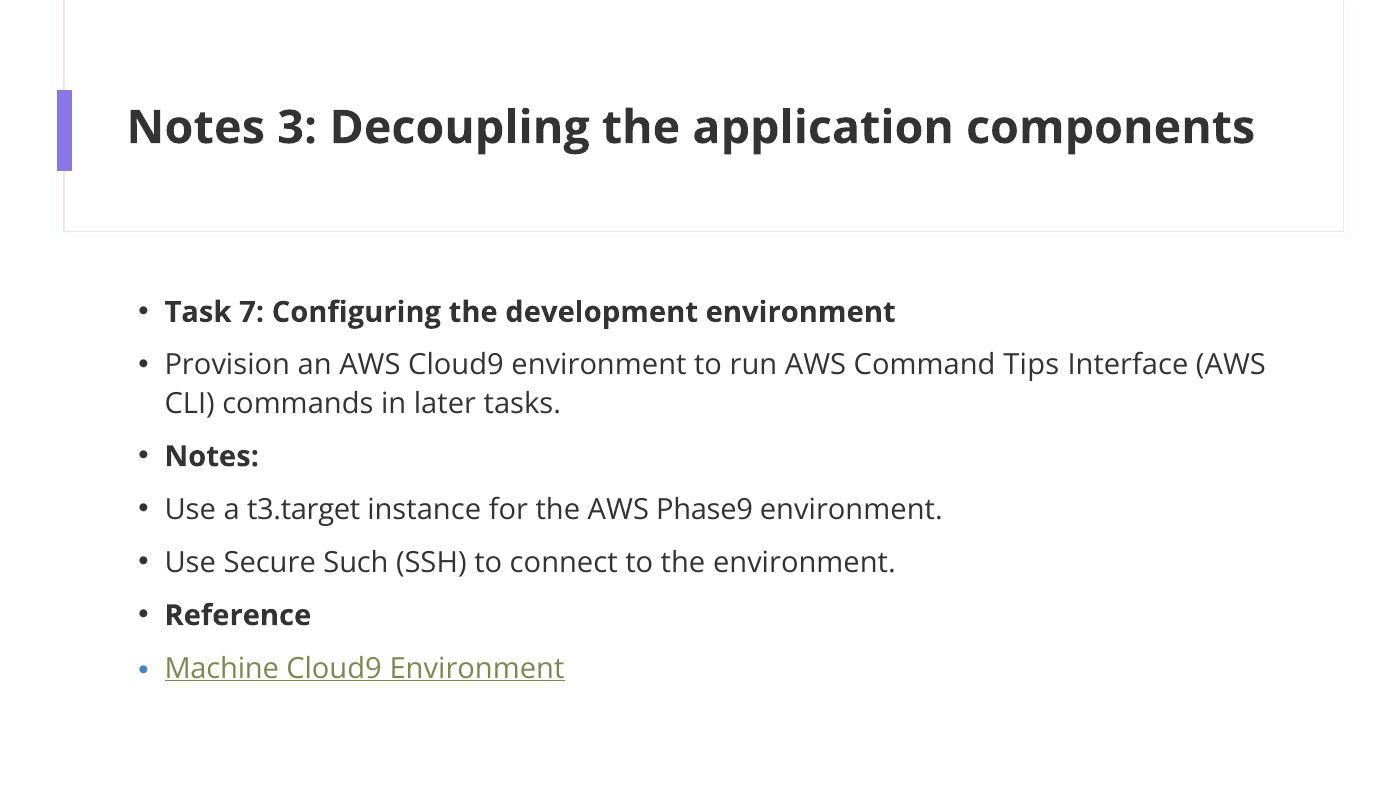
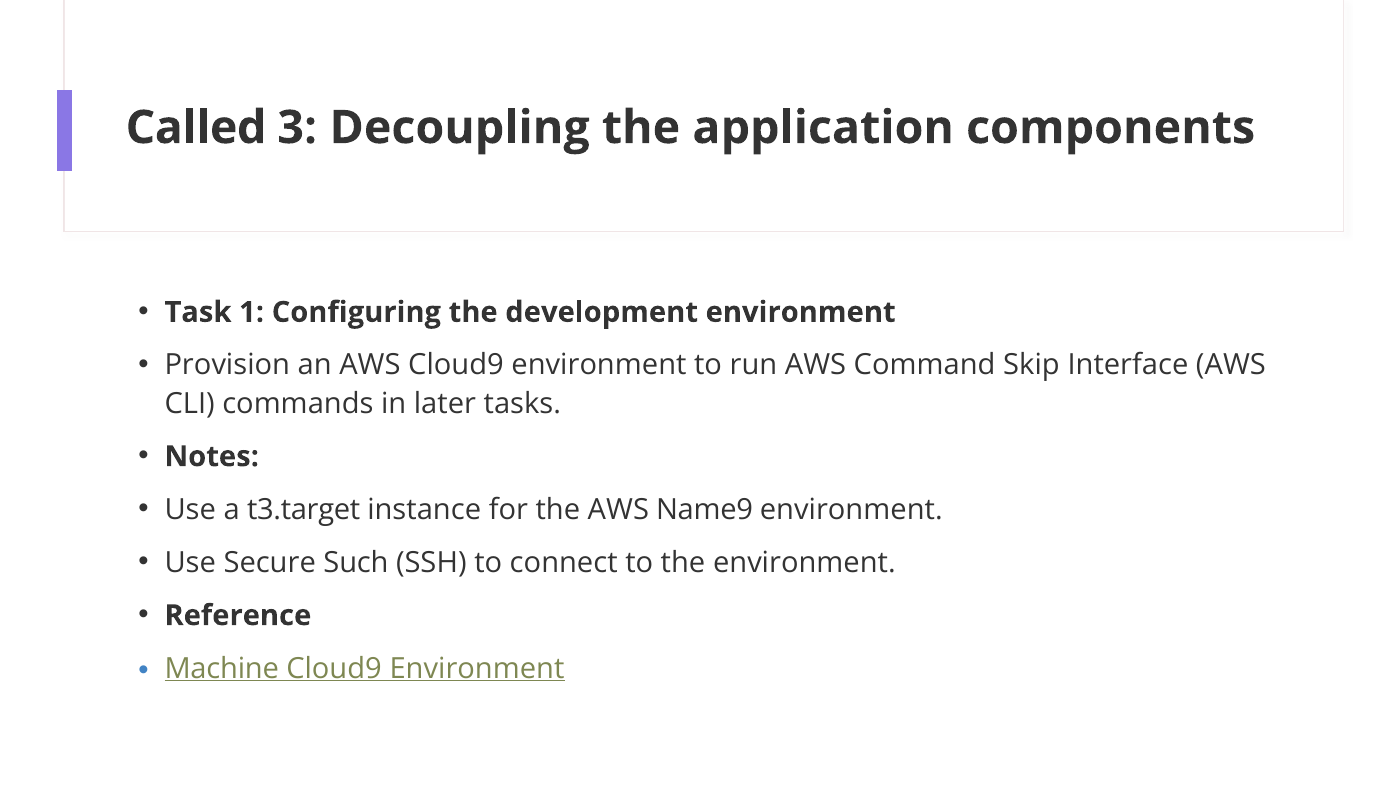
Notes at (196, 128): Notes -> Called
7: 7 -> 1
Tips: Tips -> Skip
Phase9: Phase9 -> Name9
